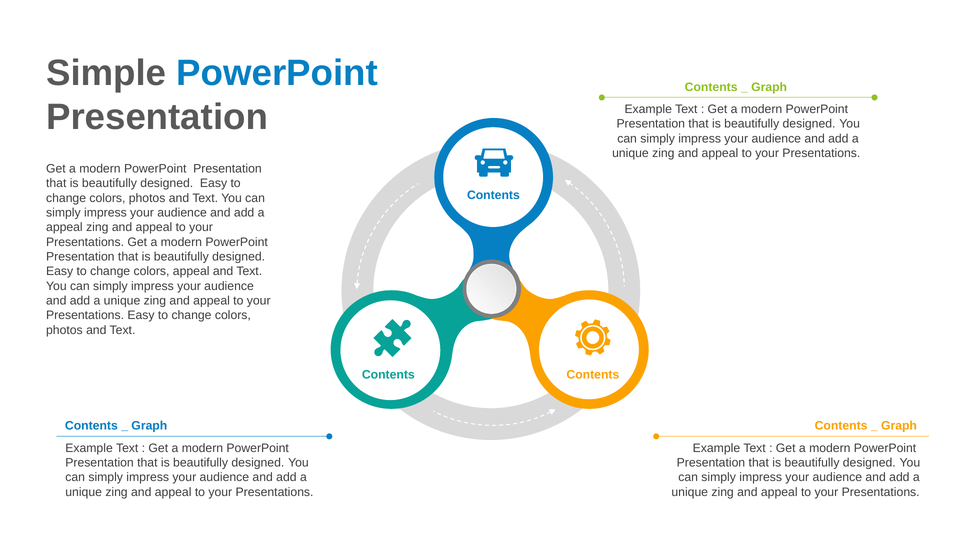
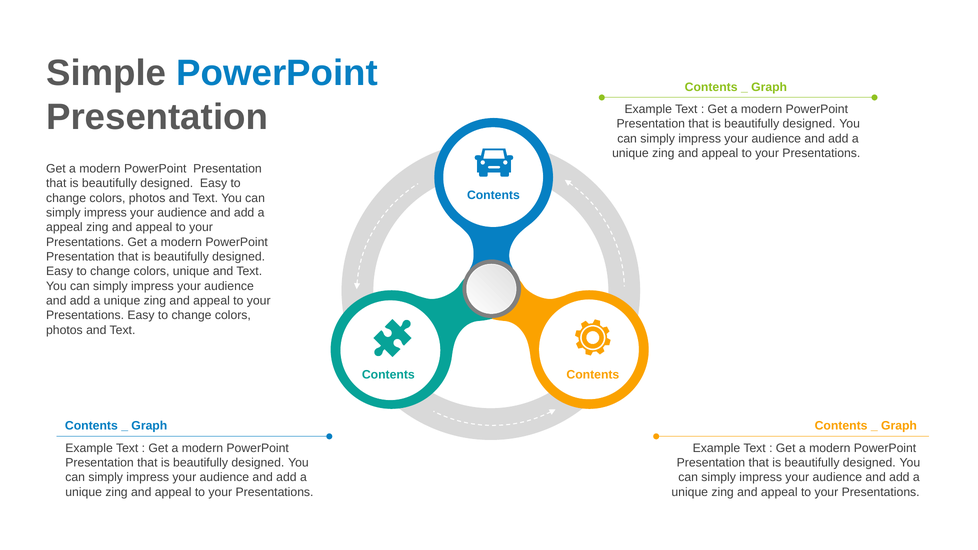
colors appeal: appeal -> unique
